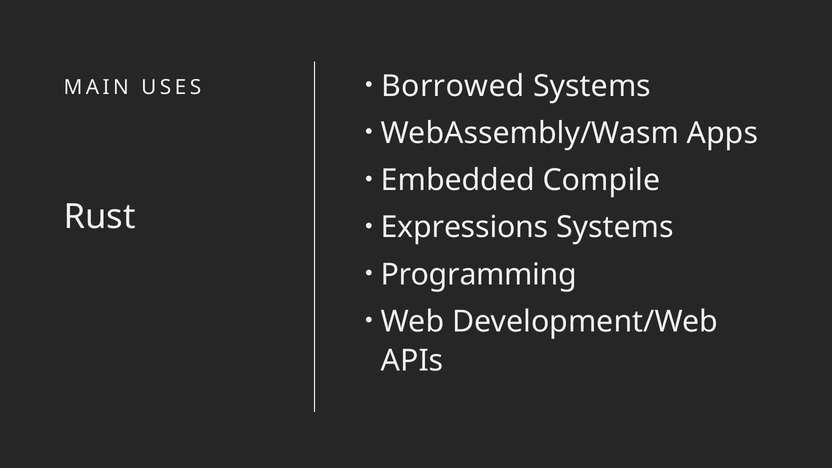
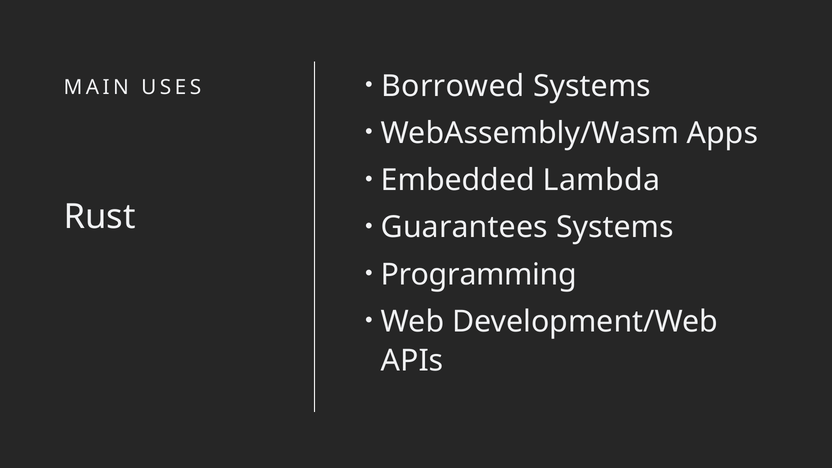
Compile: Compile -> Lambda
Expressions: Expressions -> Guarantees
